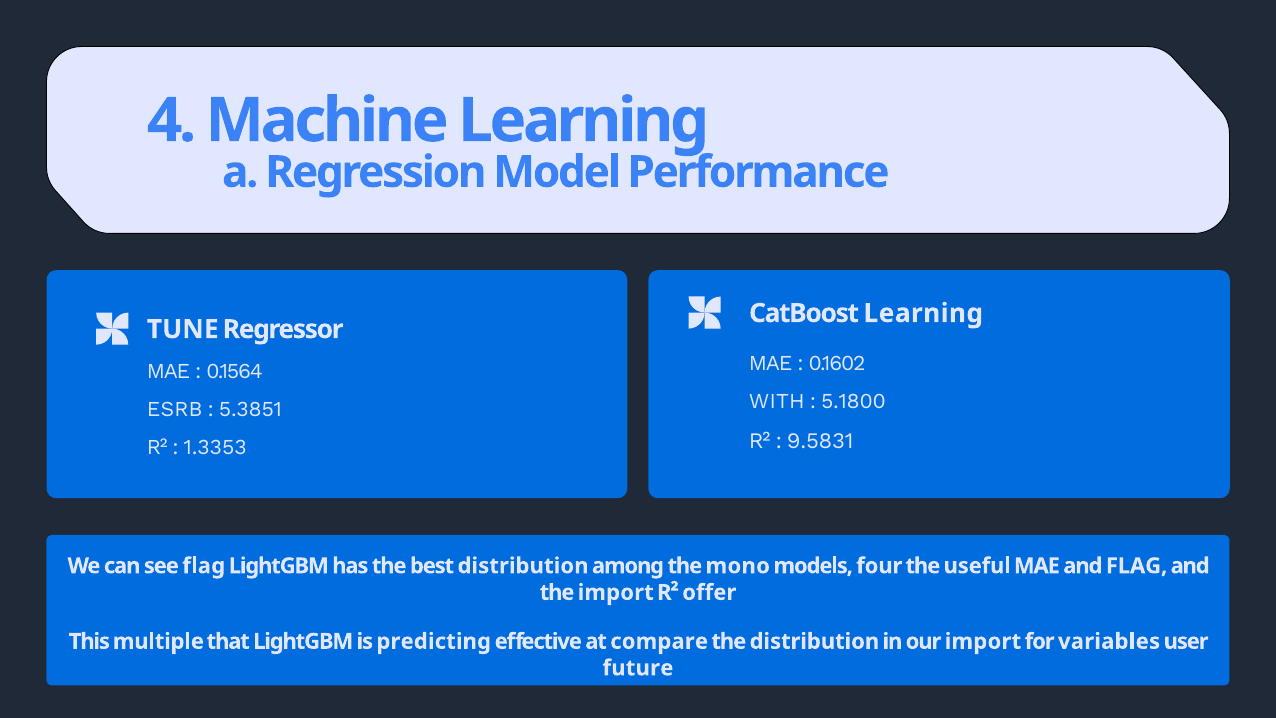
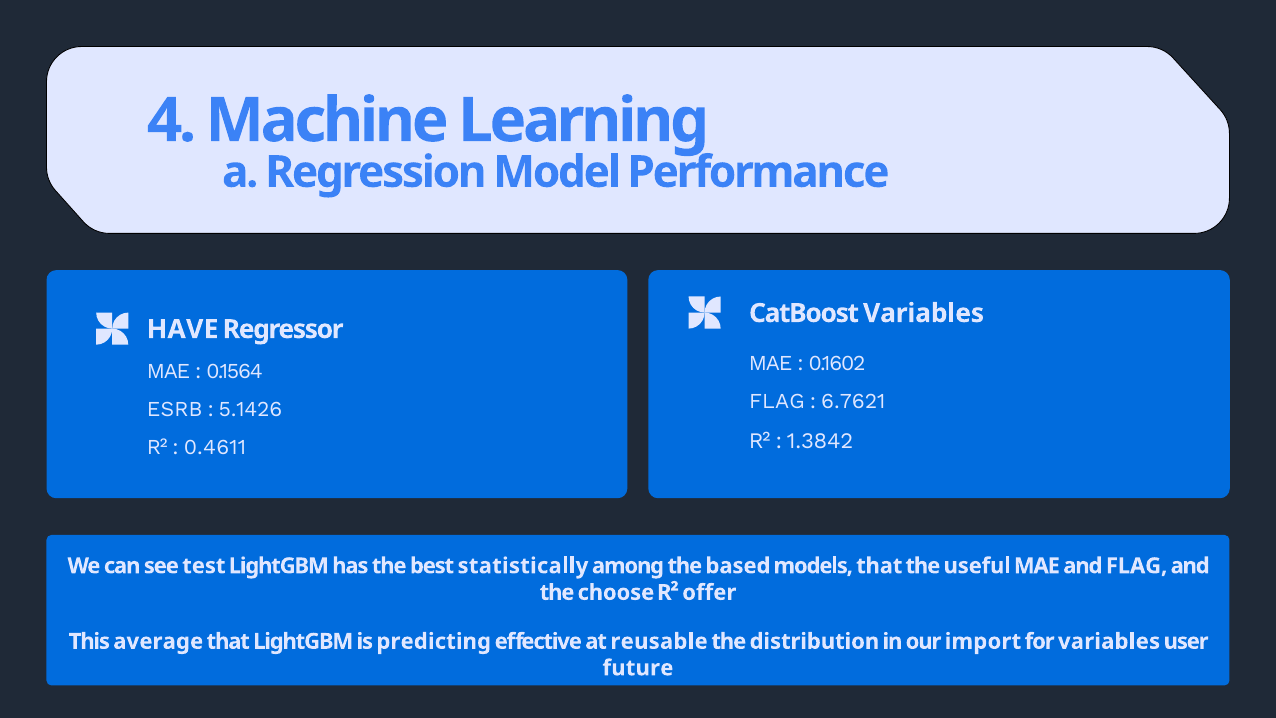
CatBoost Learning: Learning -> Variables
TUNE: TUNE -> HAVE
WITH at (777, 402): WITH -> FLAG
5.1800: 5.1800 -> 6.7621
5.3851: 5.3851 -> 5.1426
9.5831: 9.5831 -> 1.3842
1.3353: 1.3353 -> 0.4611
see flag: flag -> test
best distribution: distribution -> statistically
mono: mono -> based
models four: four -> that
the import: import -> choose
multiple: multiple -> average
compare: compare -> reusable
